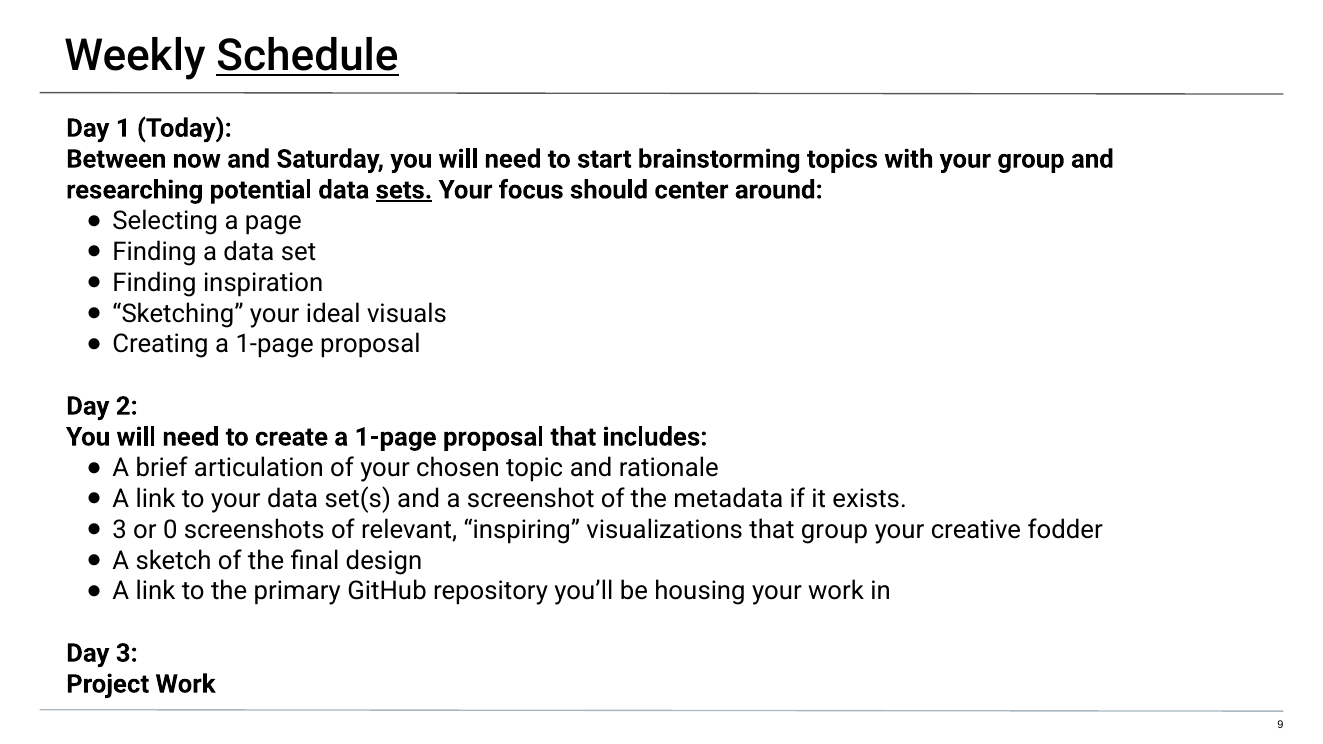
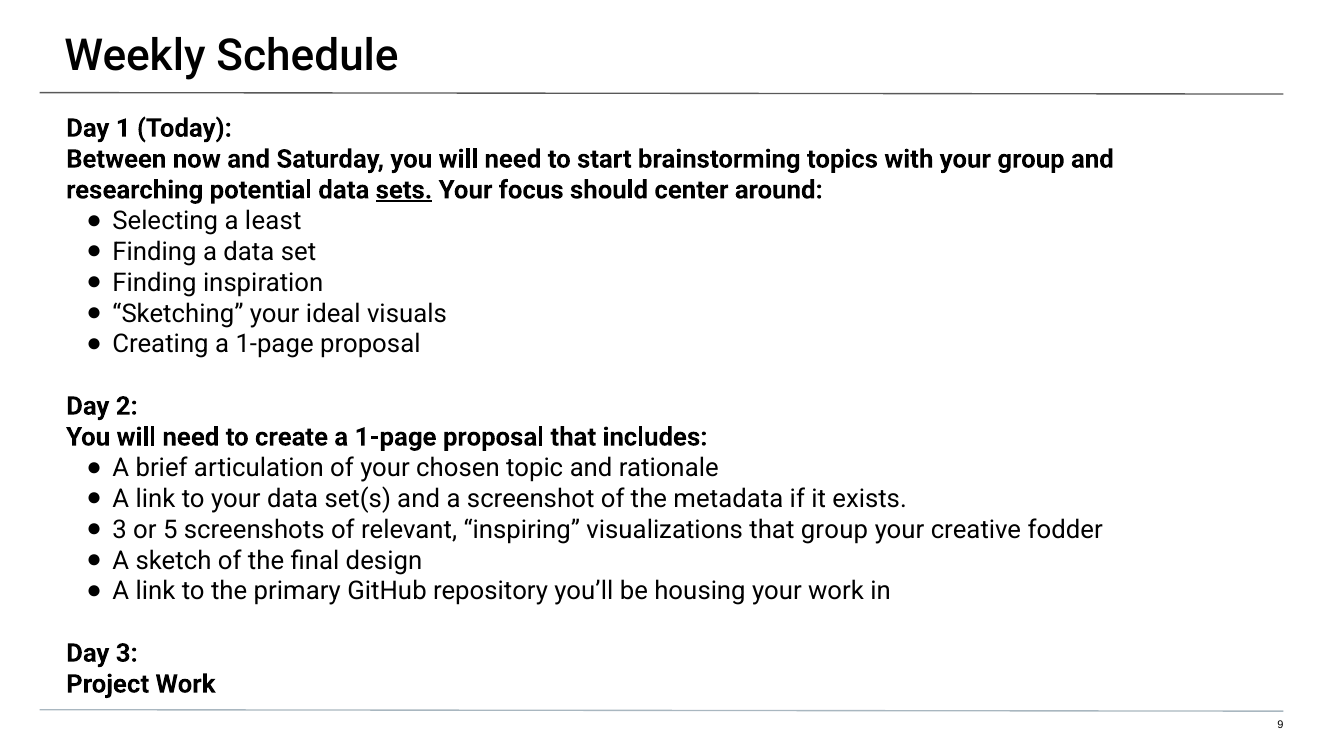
Schedule underline: present -> none
page: page -> least
0: 0 -> 5
